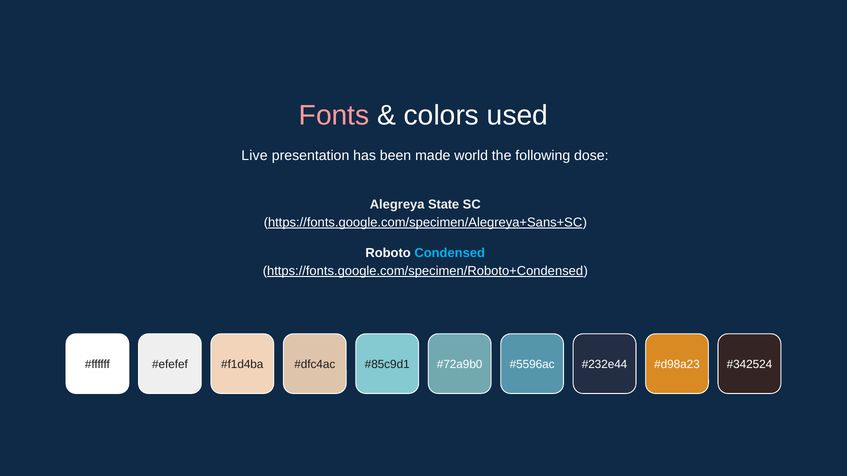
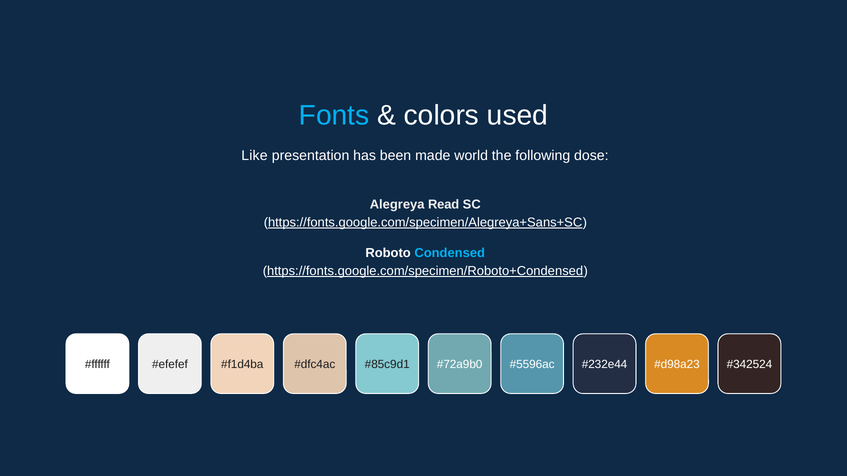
Fonts colour: pink -> light blue
Live: Live -> Like
State: State -> Read
